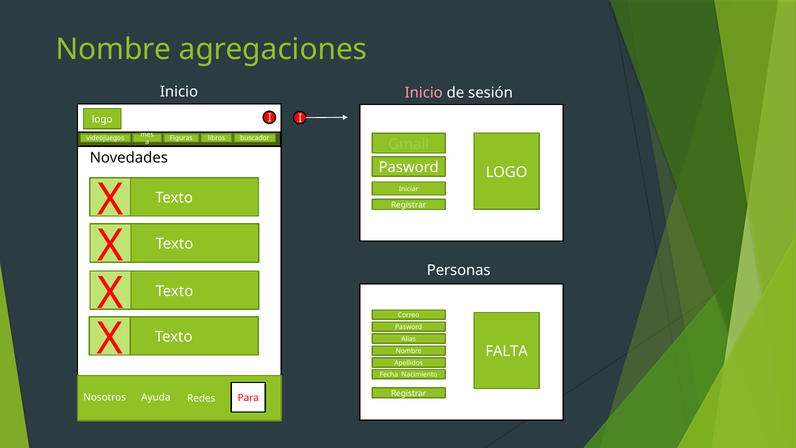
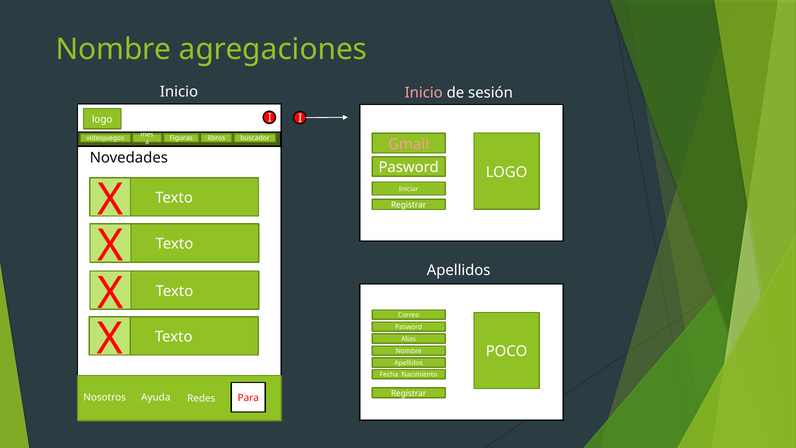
Gmail colour: light green -> pink
Personas at (459, 270): Personas -> Apellidos
FALTA: FALTA -> POCO
